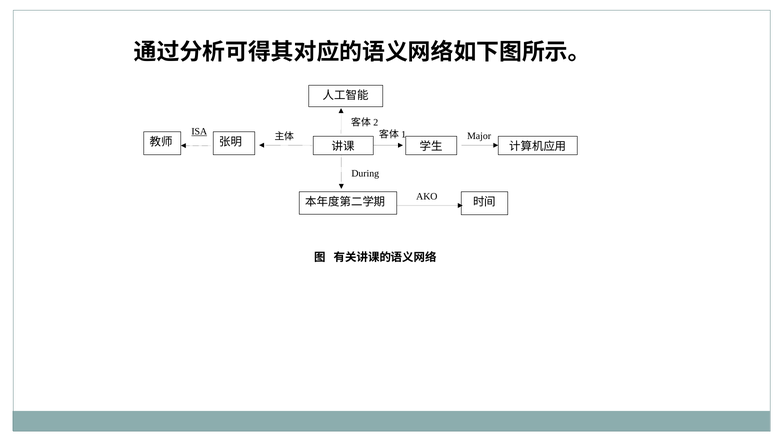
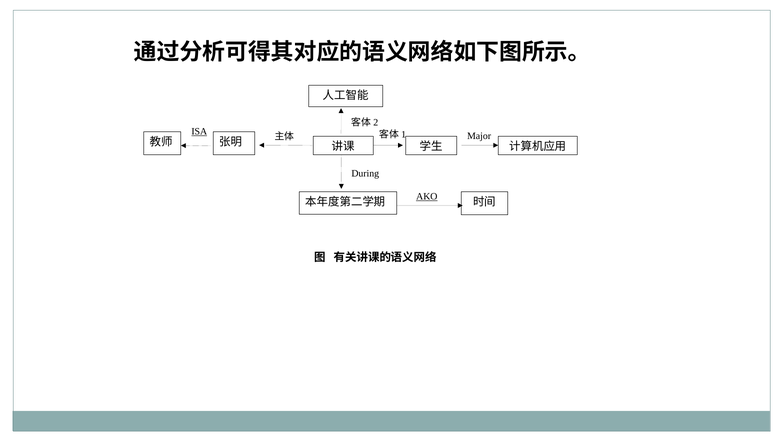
AKO underline: none -> present
